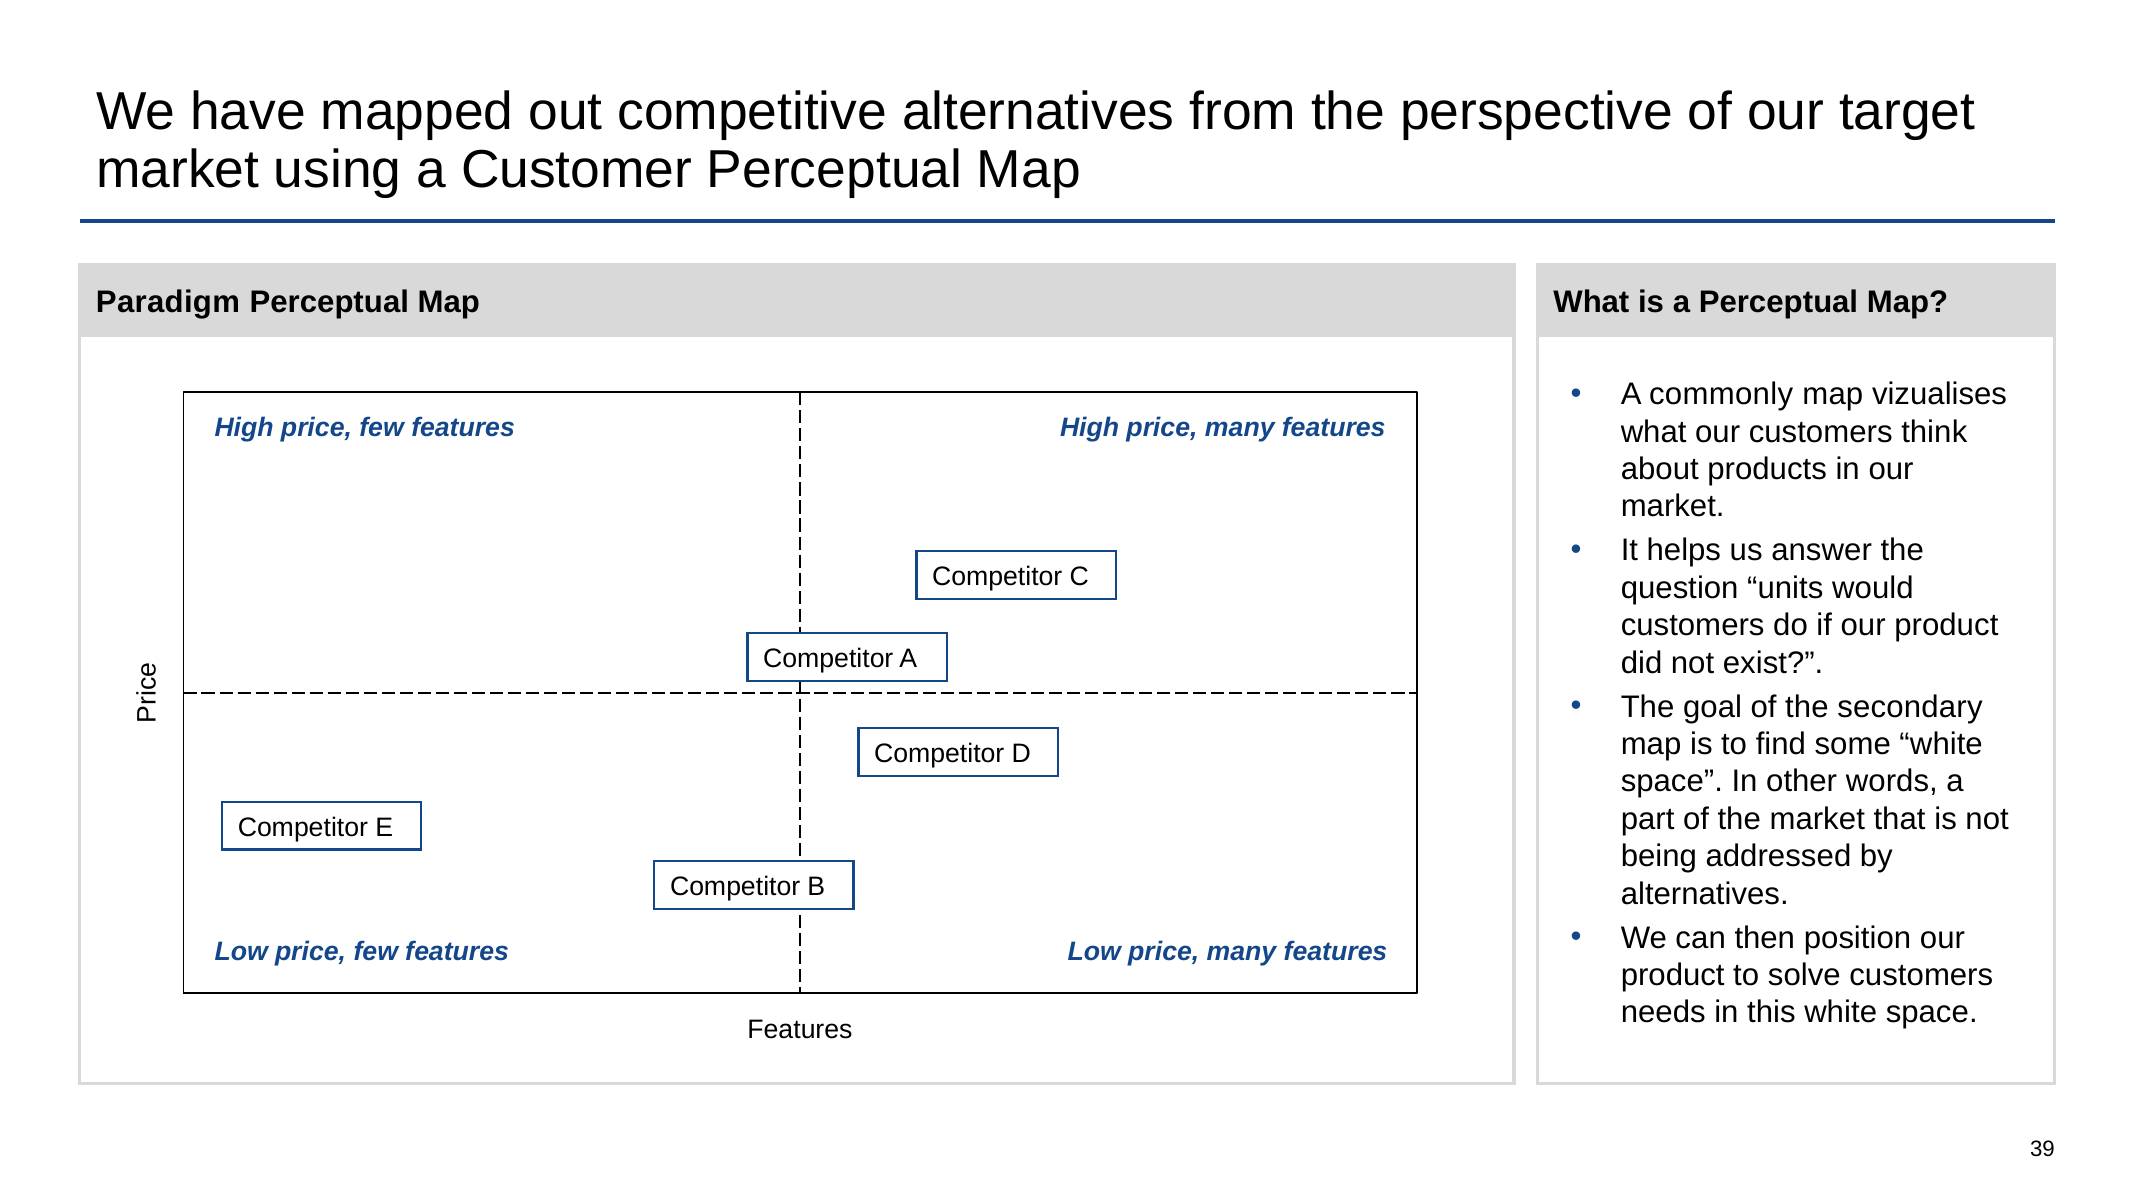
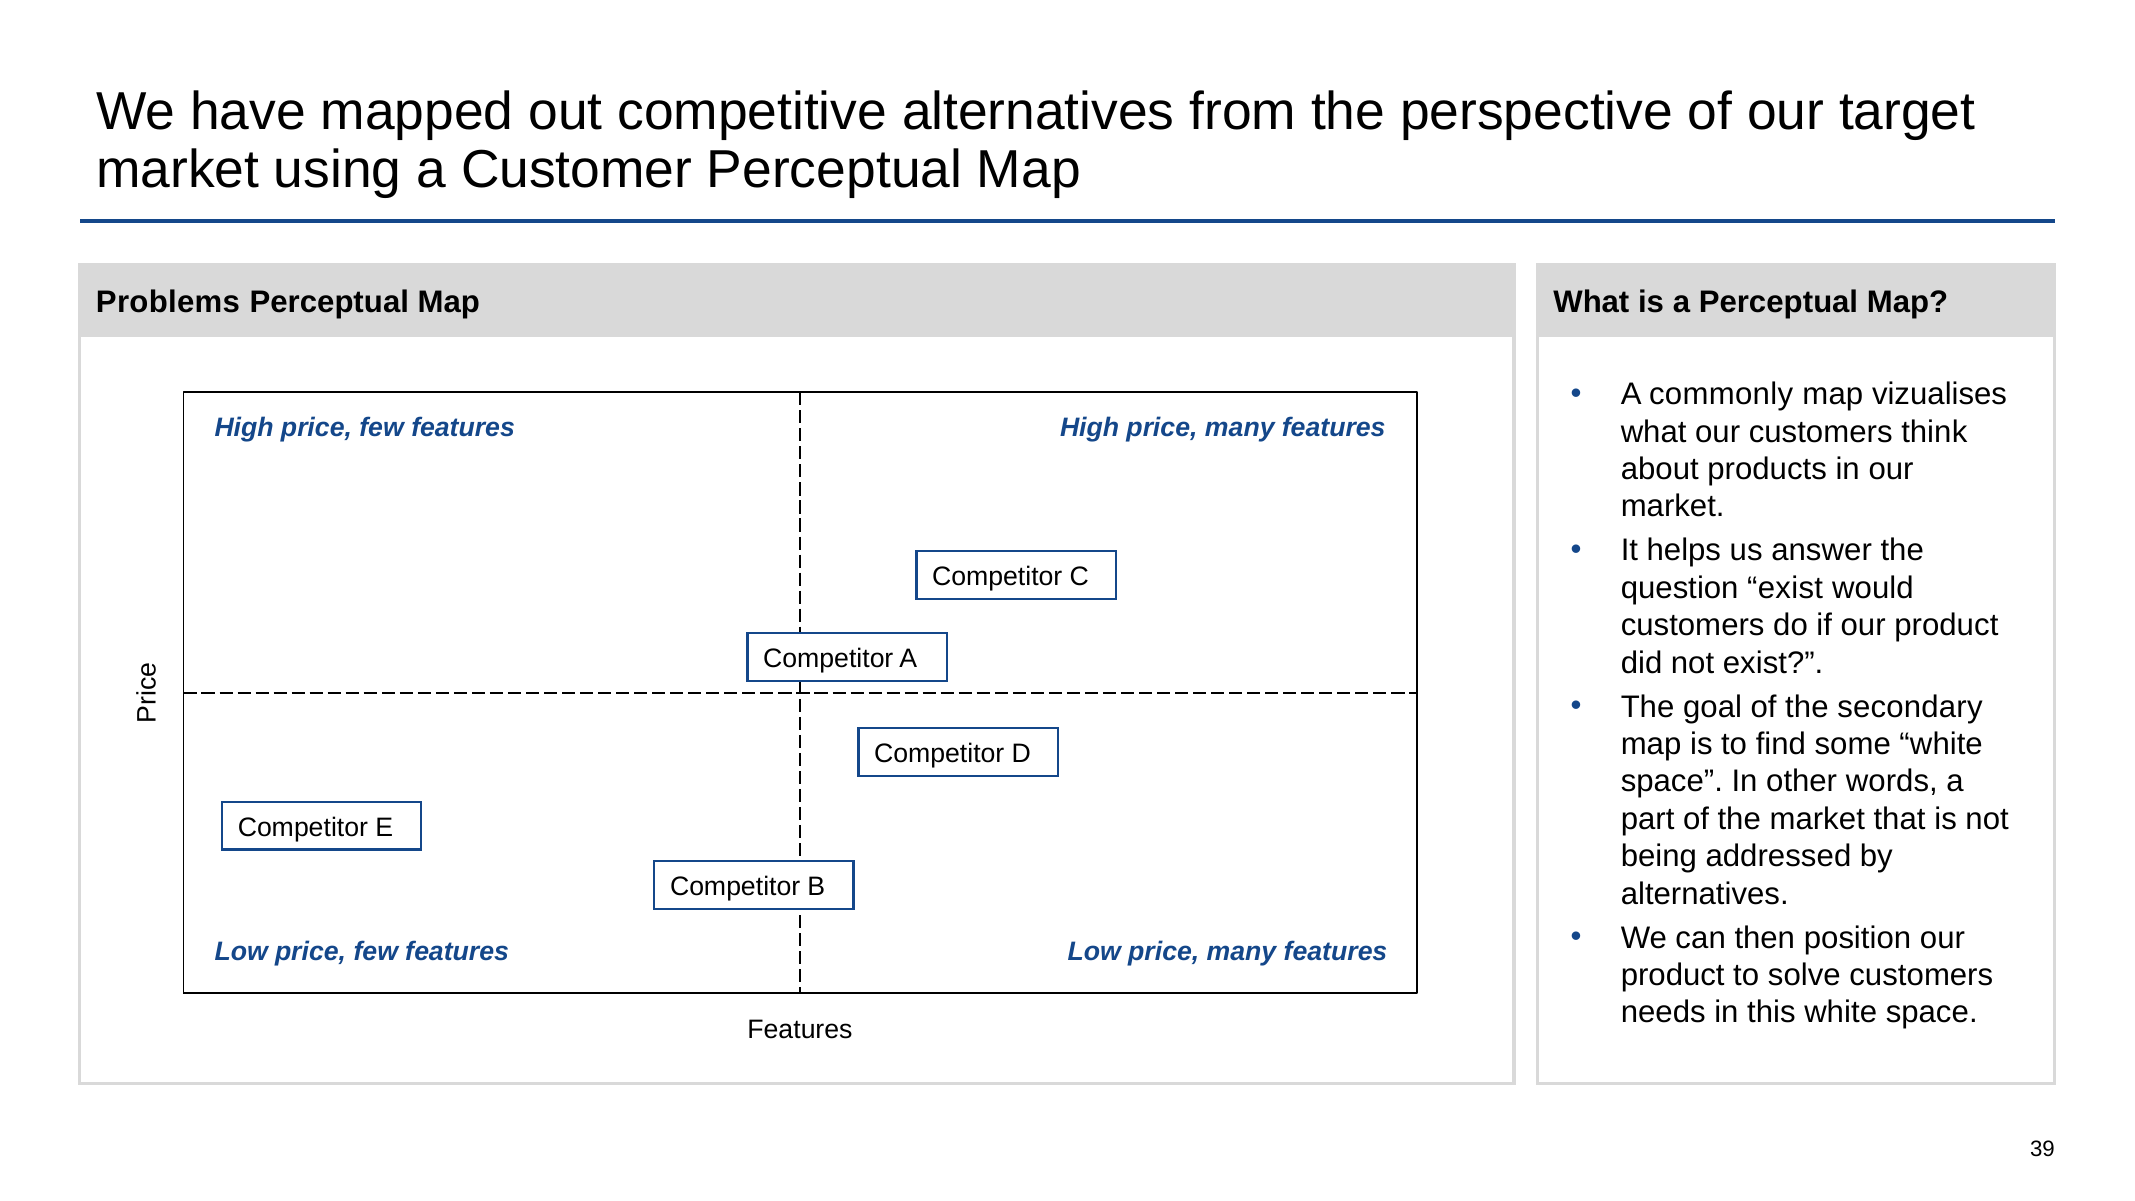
Paradigm: Paradigm -> Problems
question units: units -> exist
